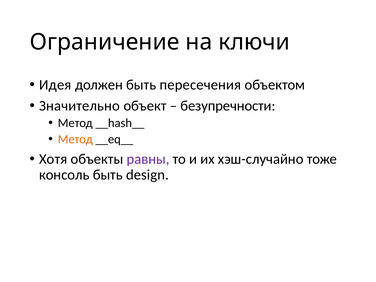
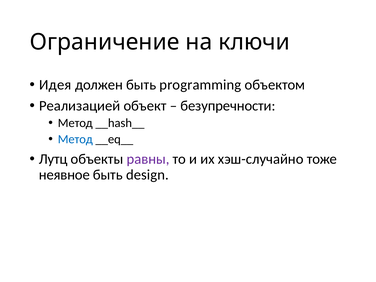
пересечения: пересечения -> programming
Значительно: Значительно -> Реализацией
Метод at (75, 139) colour: orange -> blue
Хотя: Хотя -> Лутц
консоль: консоль -> неявное
